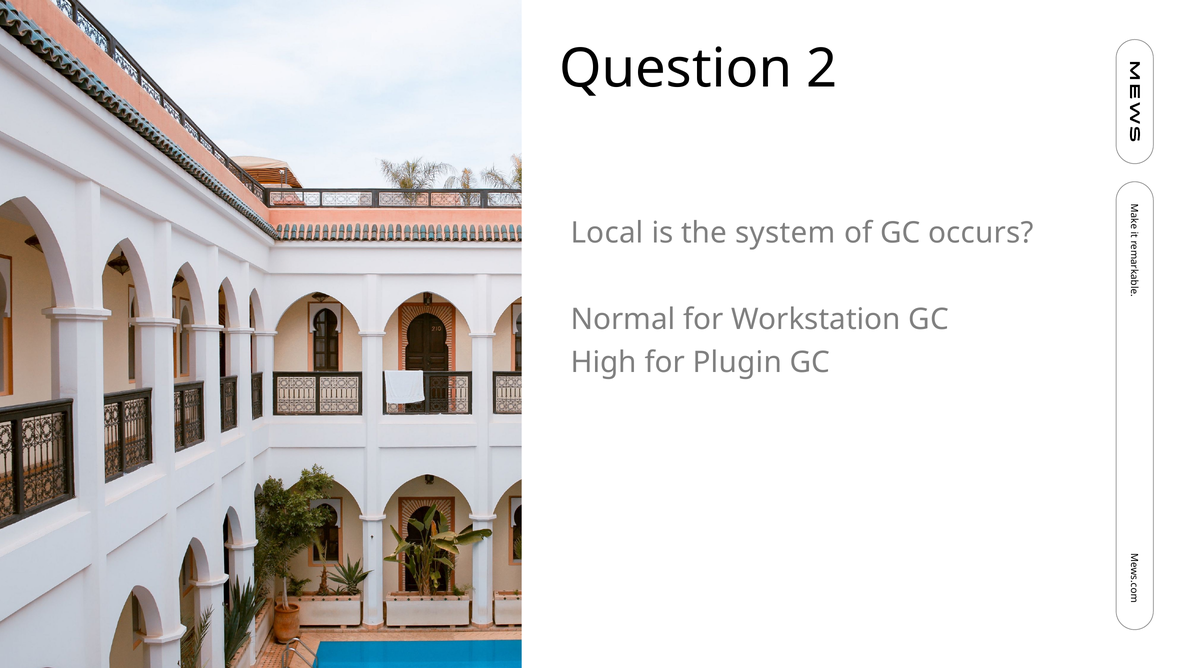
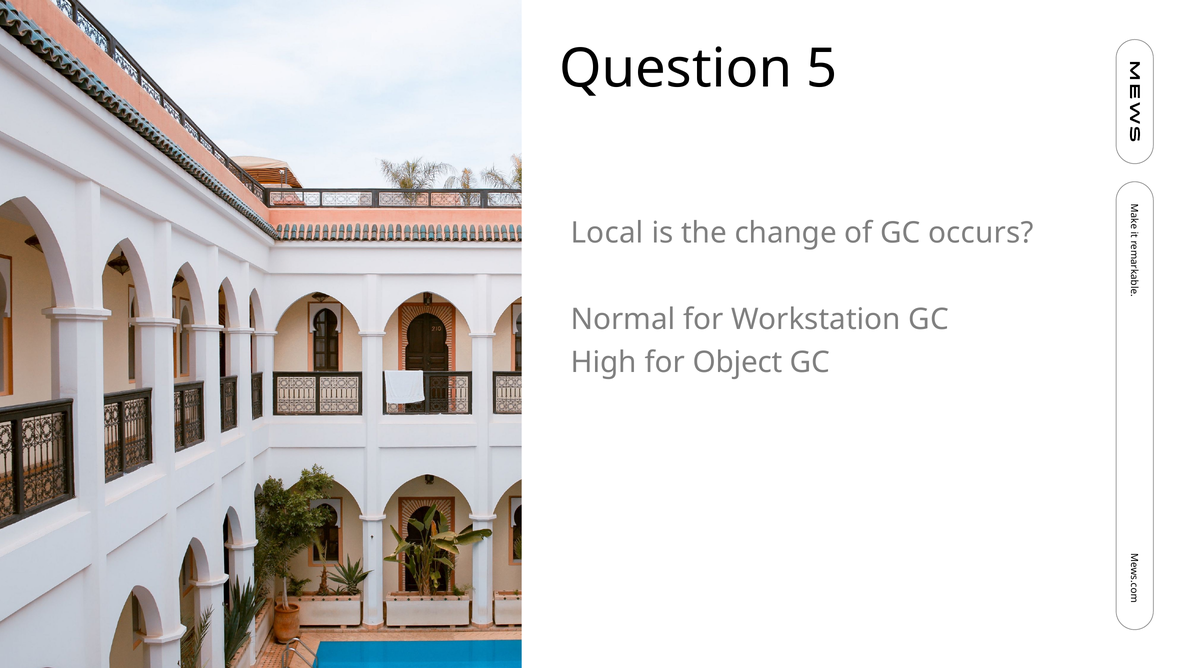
2: 2 -> 5
system: system -> change
Plugin: Plugin -> Object
